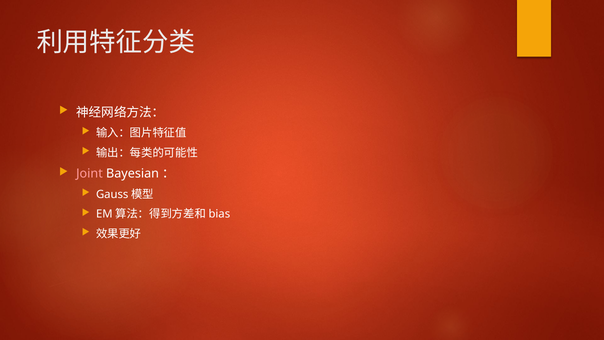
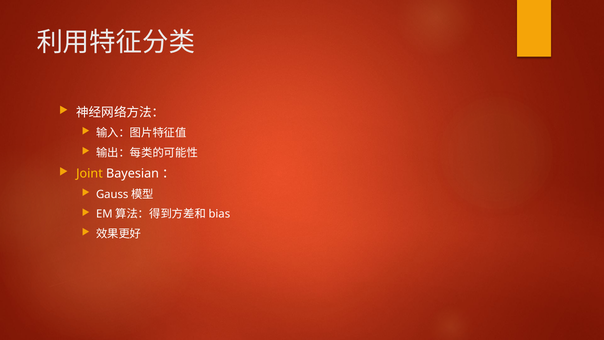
Joint colour: pink -> yellow
